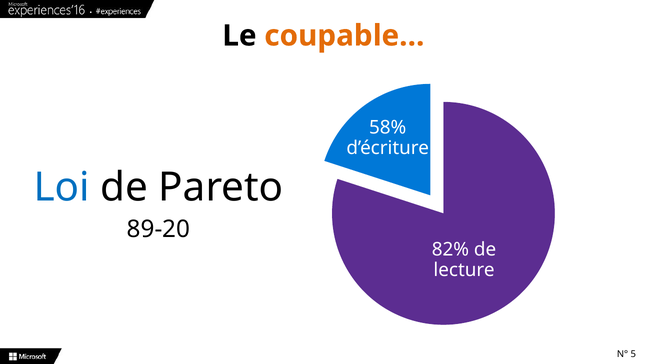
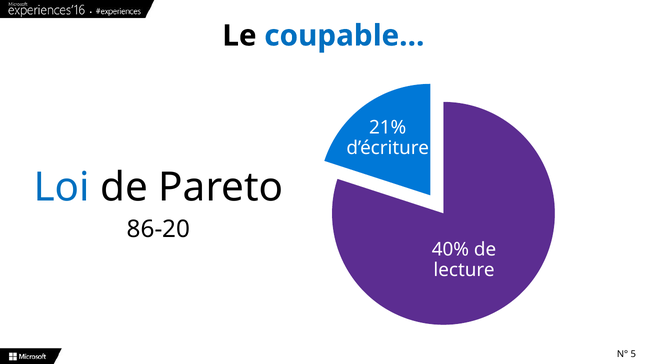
coupable… colour: orange -> blue
58%: 58% -> 21%
89-20: 89-20 -> 86-20
82%: 82% -> 40%
